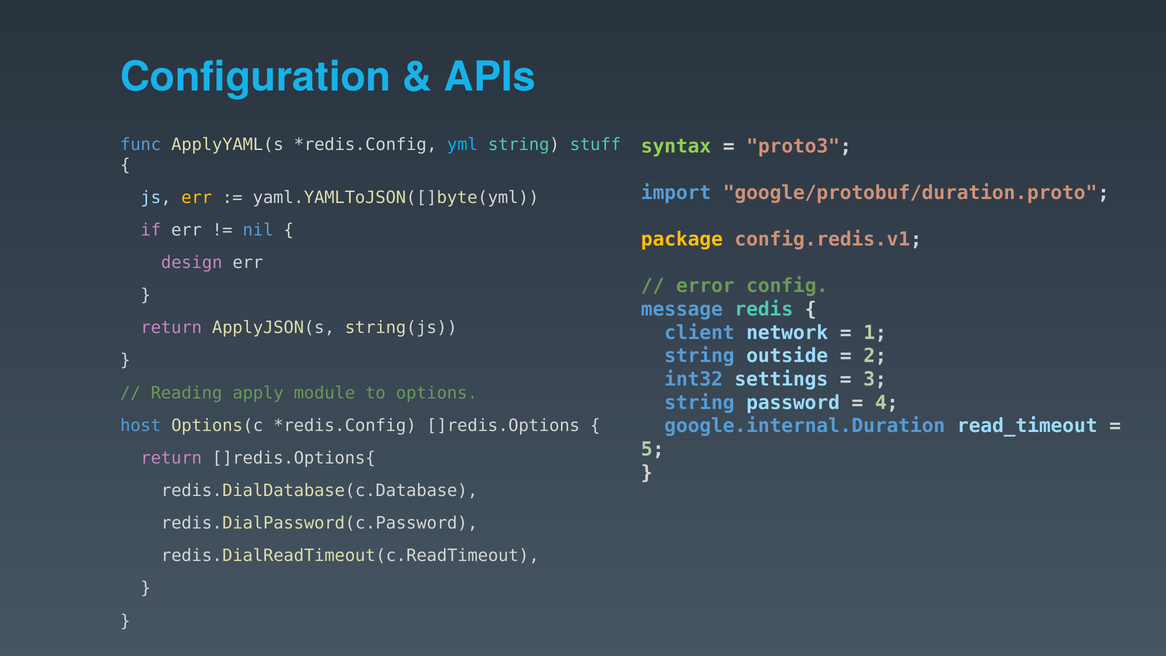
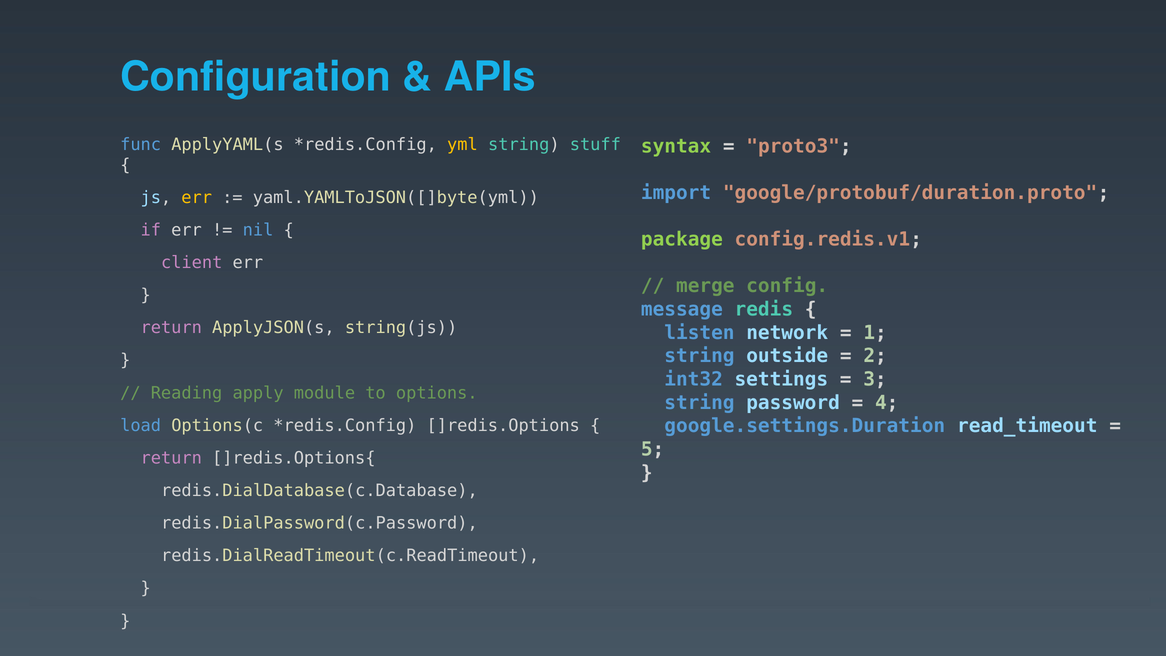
yml colour: light blue -> yellow
package colour: yellow -> light green
design: design -> client
error: error -> merge
client: client -> listen
google.internal.Duration: google.internal.Duration -> google.settings.Duration
host: host -> load
